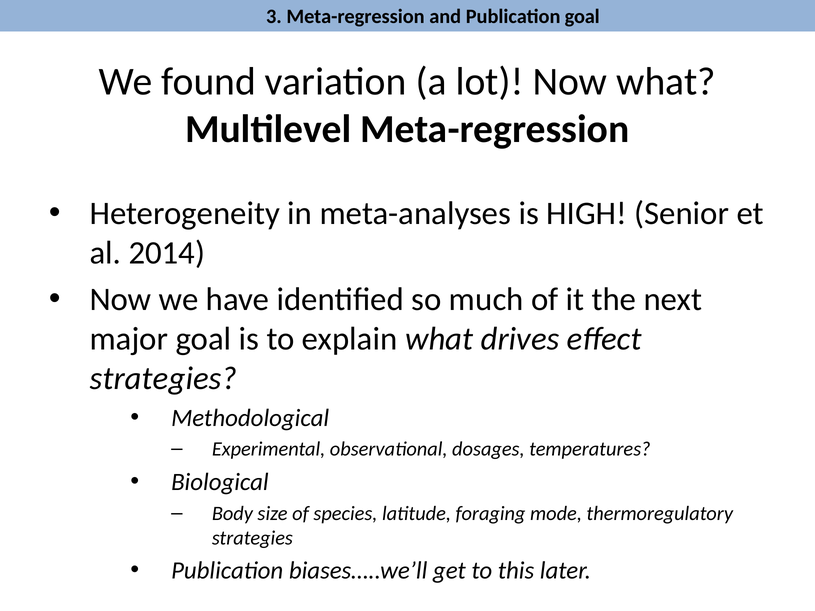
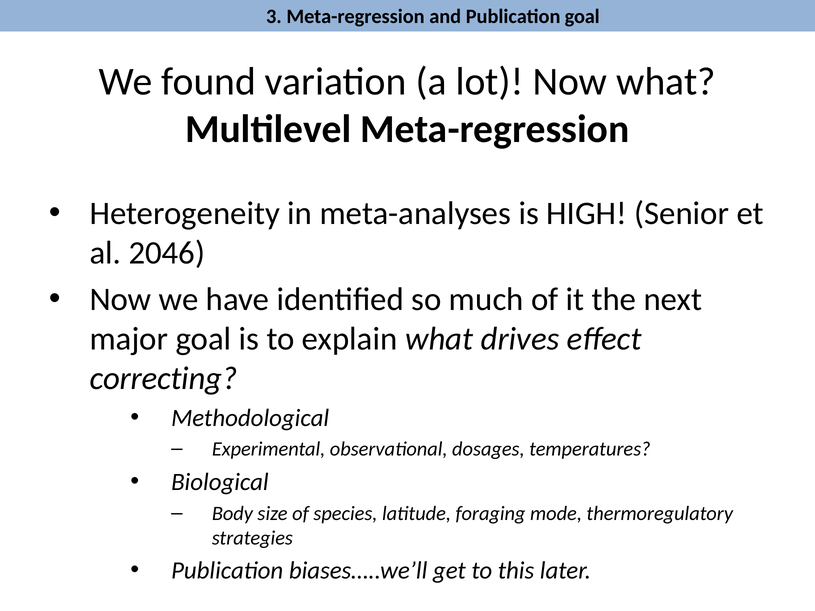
2014: 2014 -> 2046
strategies at (163, 379): strategies -> correcting
